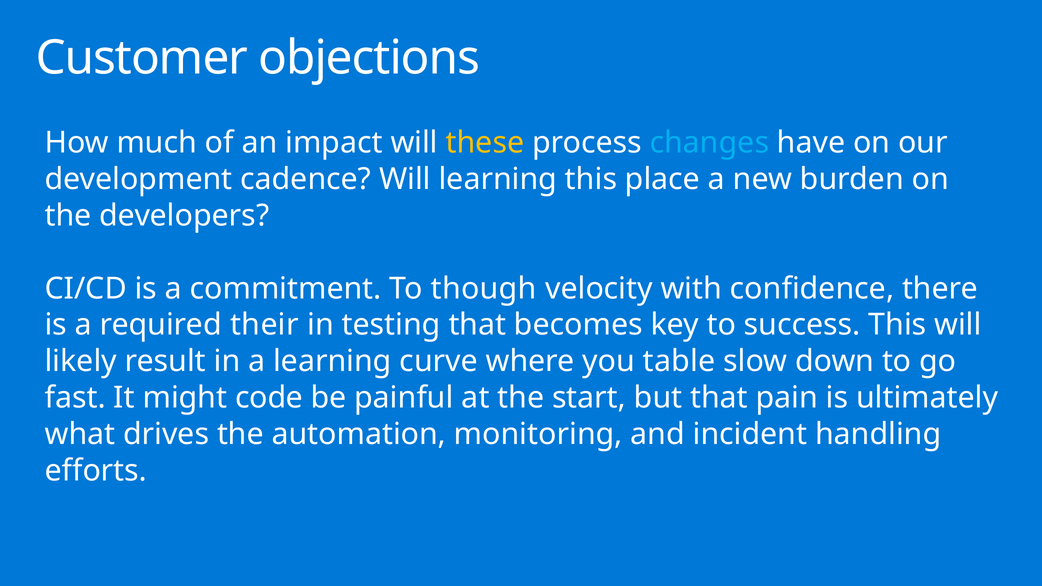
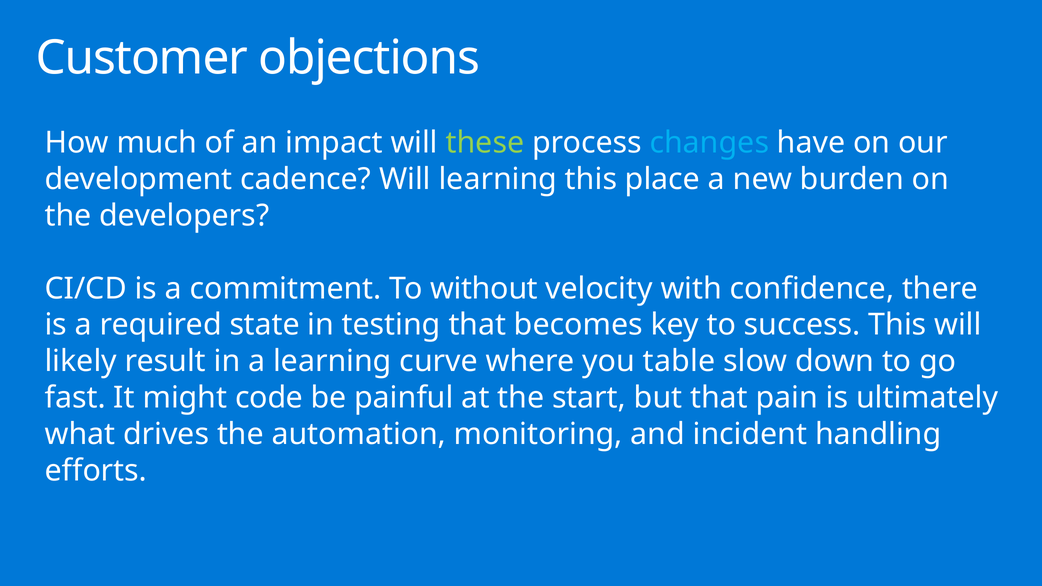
these colour: yellow -> light green
though: though -> without
their: their -> state
